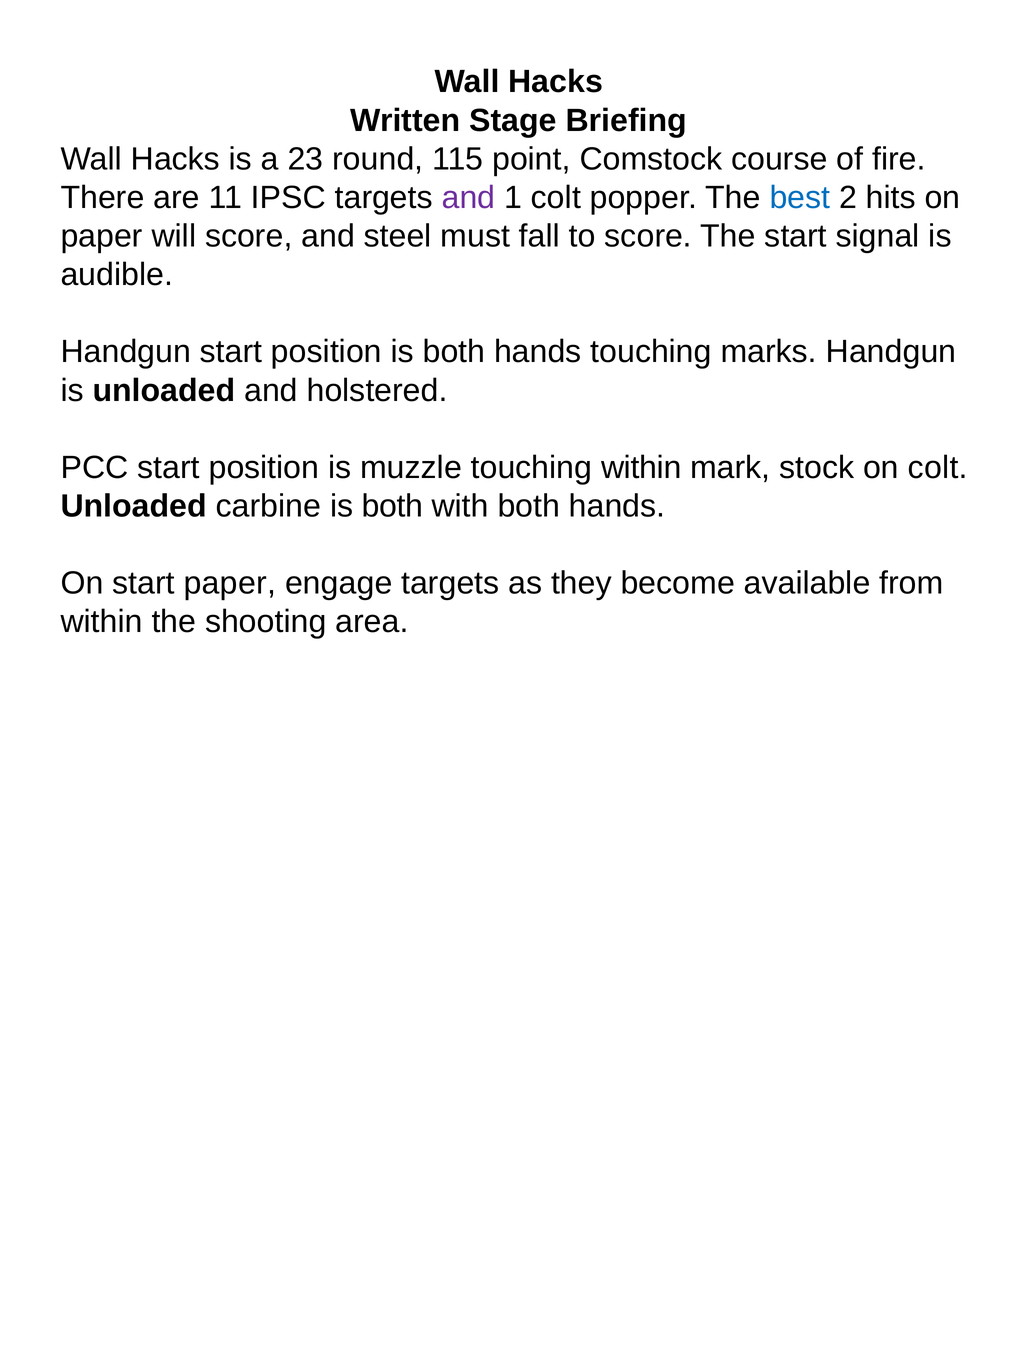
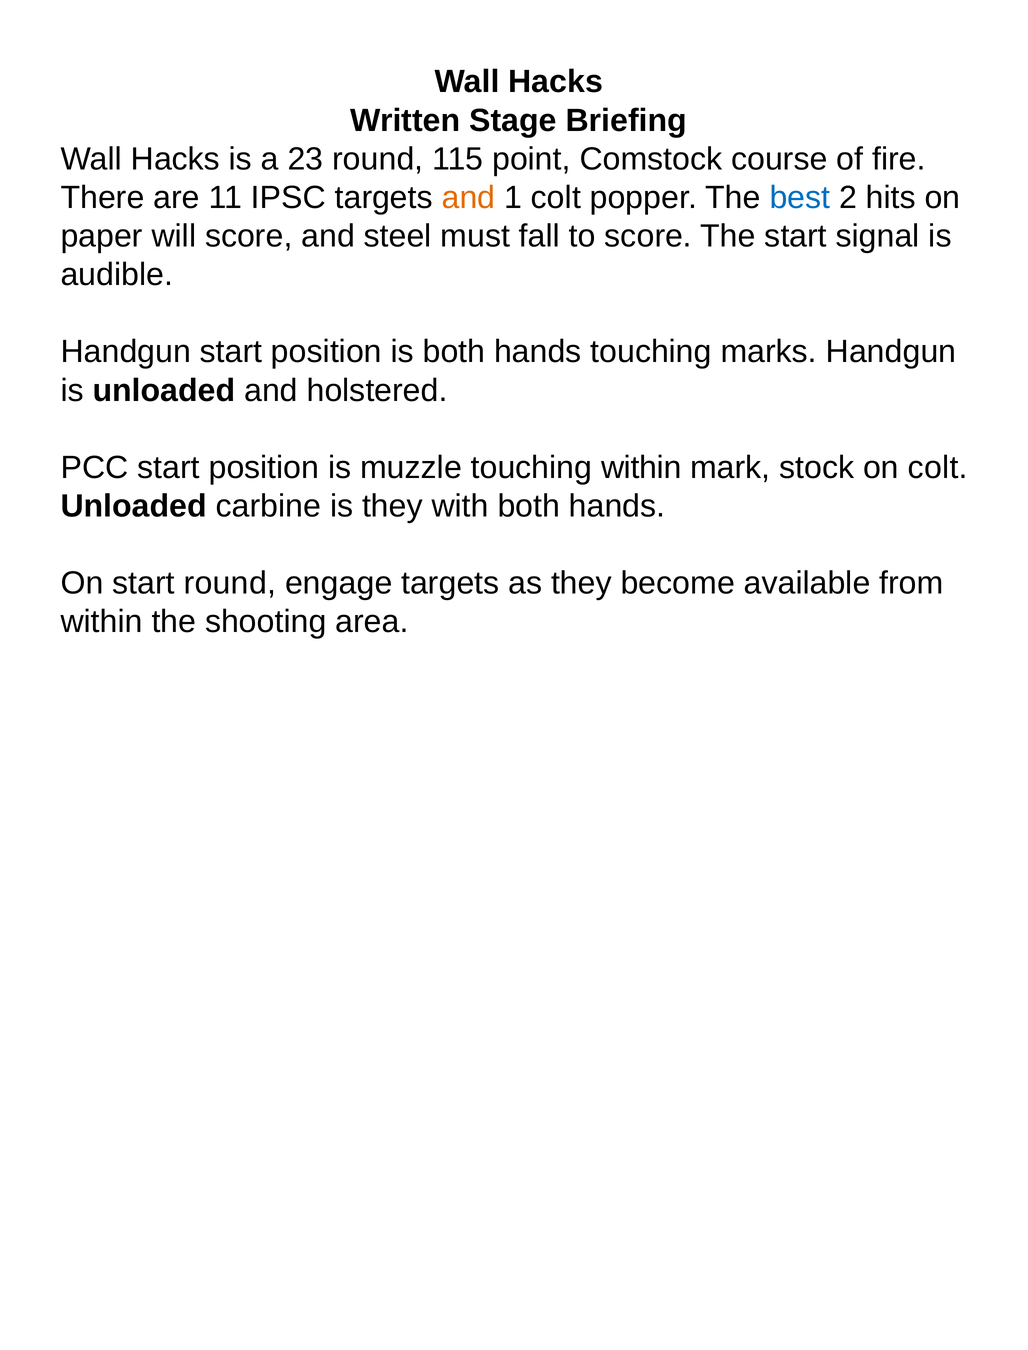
and at (469, 197) colour: purple -> orange
carbine is both: both -> they
start paper: paper -> round
